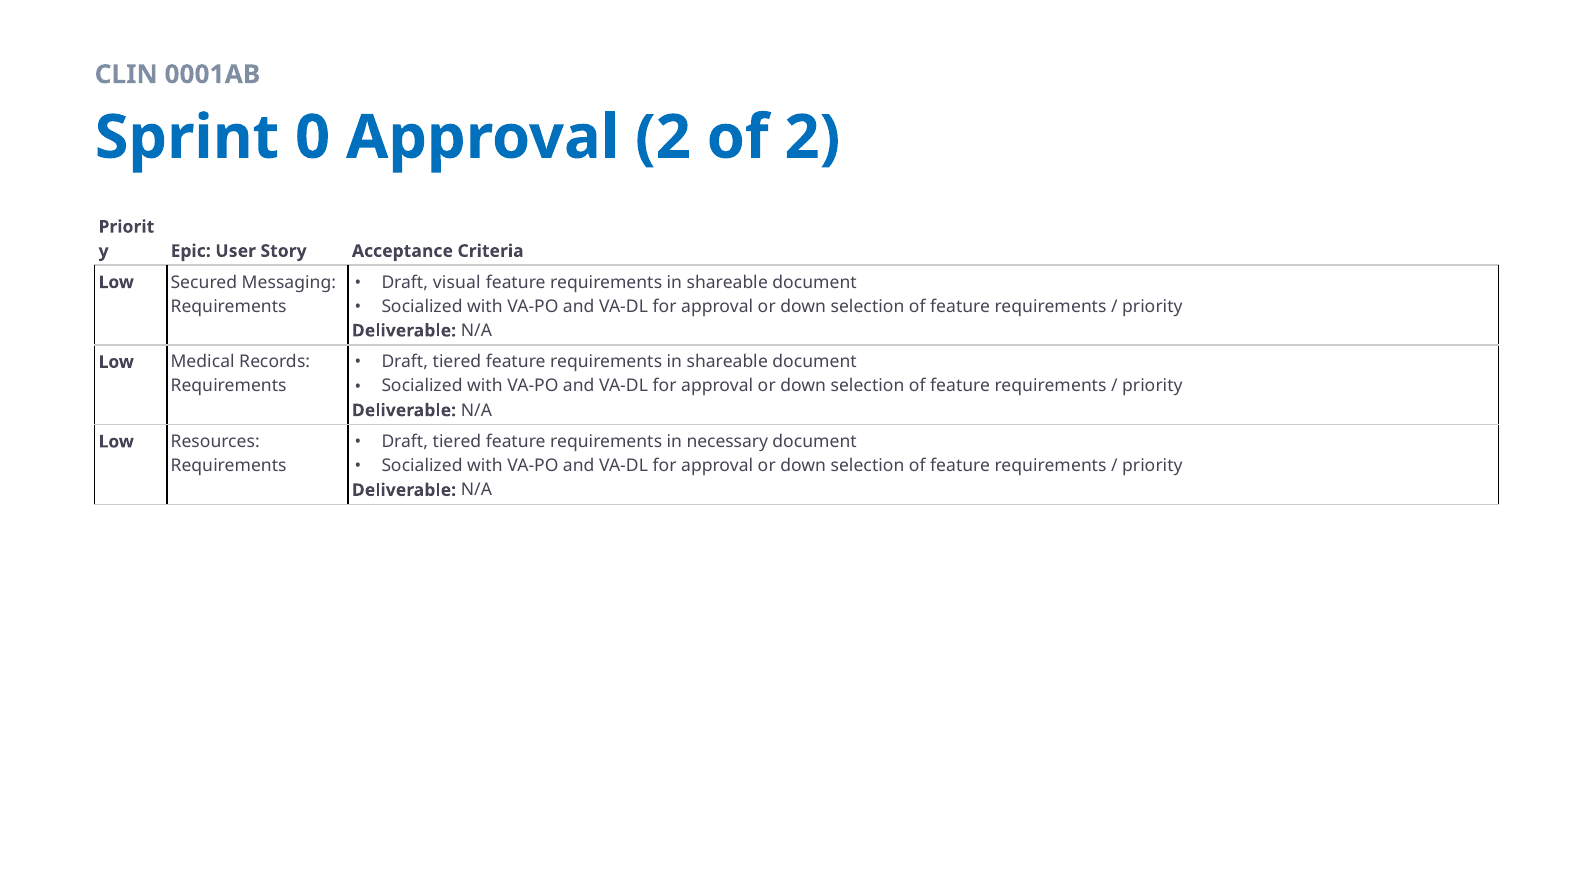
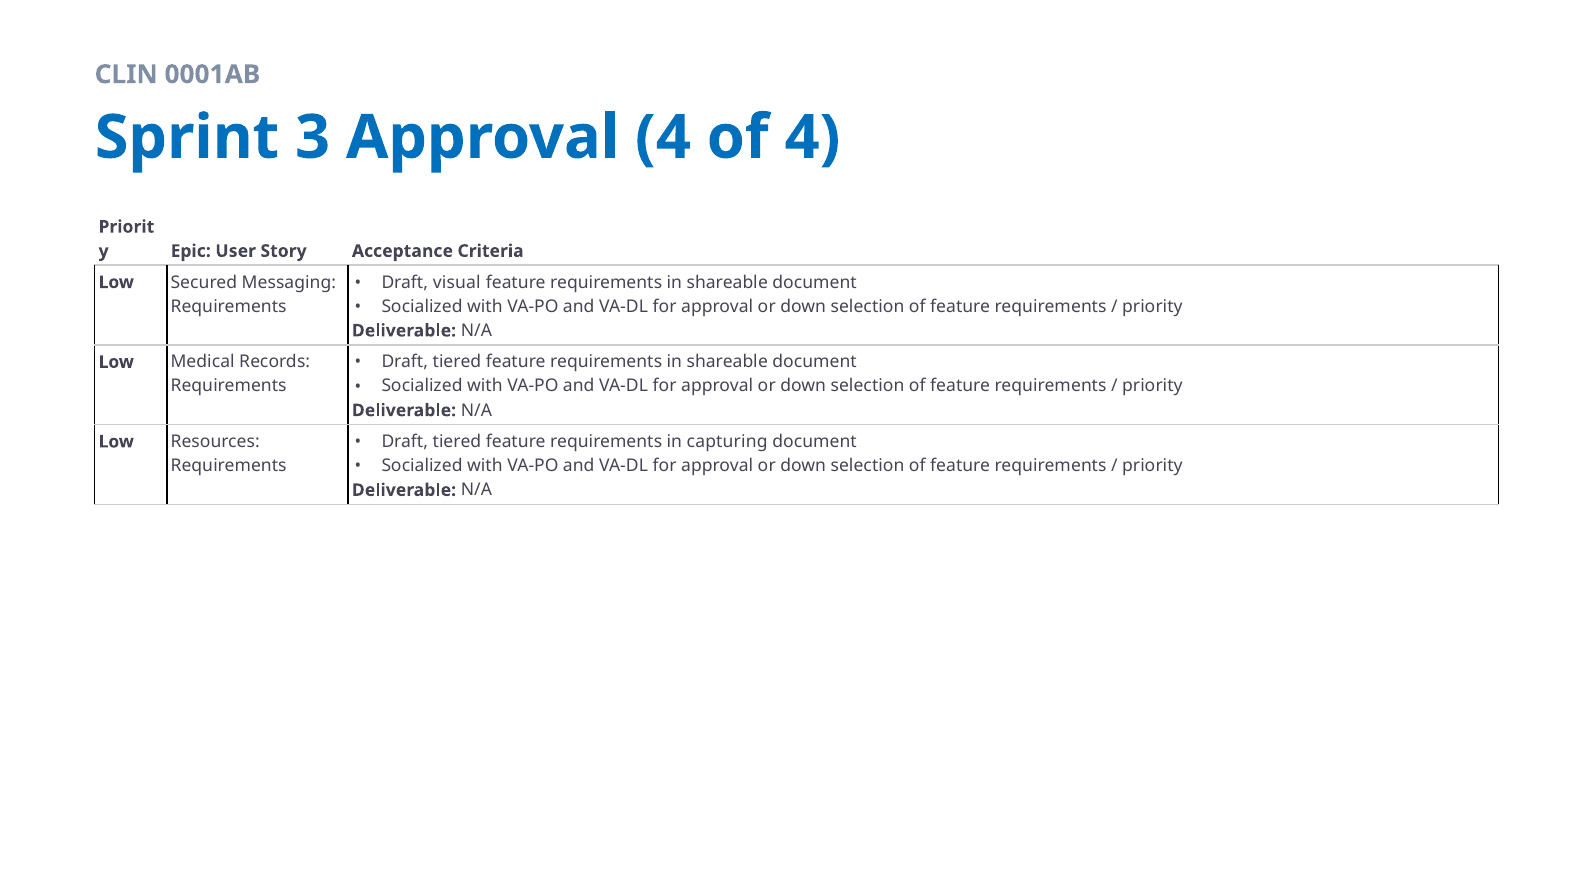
0: 0 -> 3
Approval 2: 2 -> 4
of 2: 2 -> 4
necessary: necessary -> capturing
